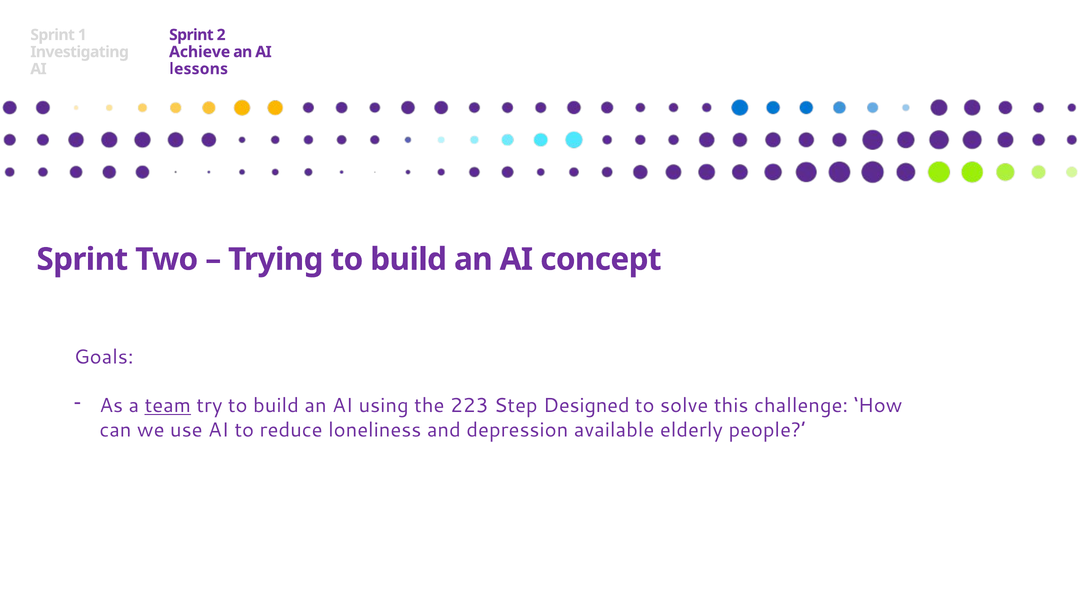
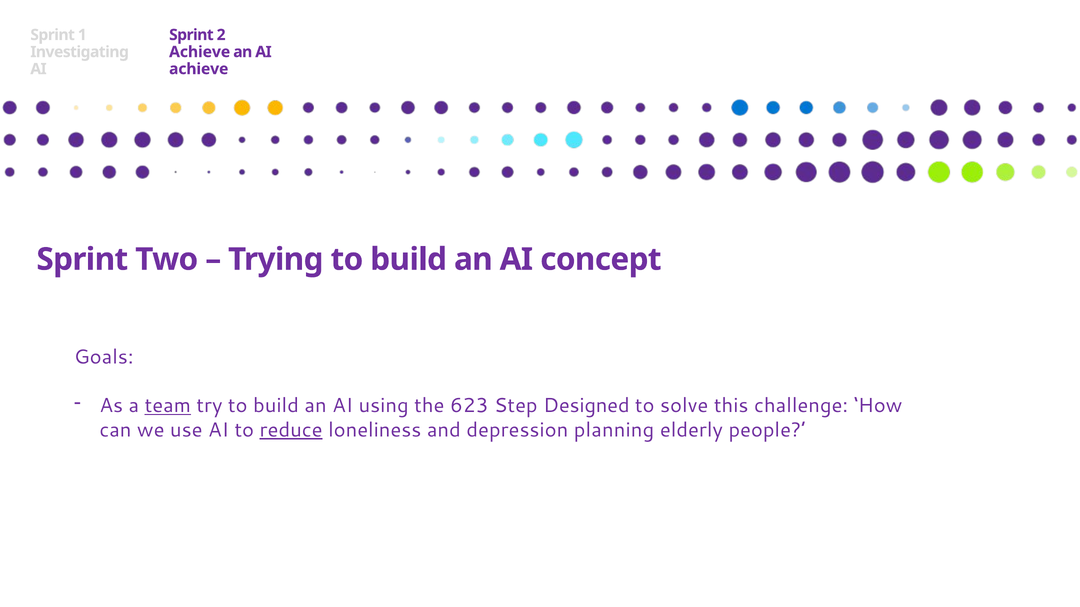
lessons at (199, 69): lessons -> achieve
223: 223 -> 623
reduce underline: none -> present
available: available -> planning
